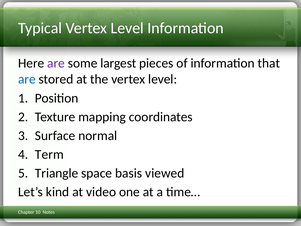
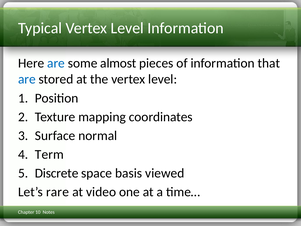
are at (56, 63) colour: purple -> blue
largest: largest -> almost
Triangle: Triangle -> Discrete
kind: kind -> rare
